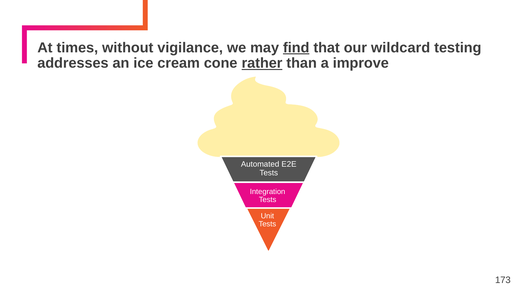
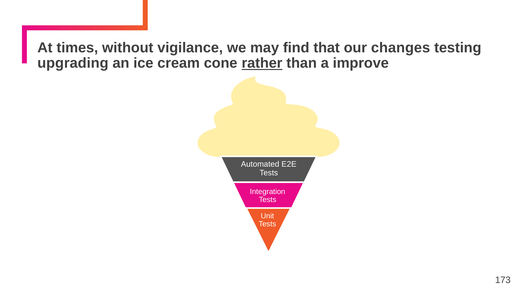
find underline: present -> none
wildcard: wildcard -> changes
addresses: addresses -> upgrading
